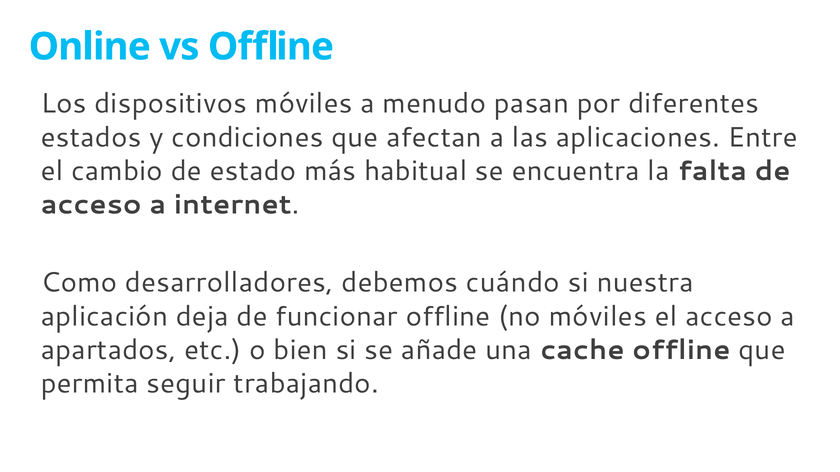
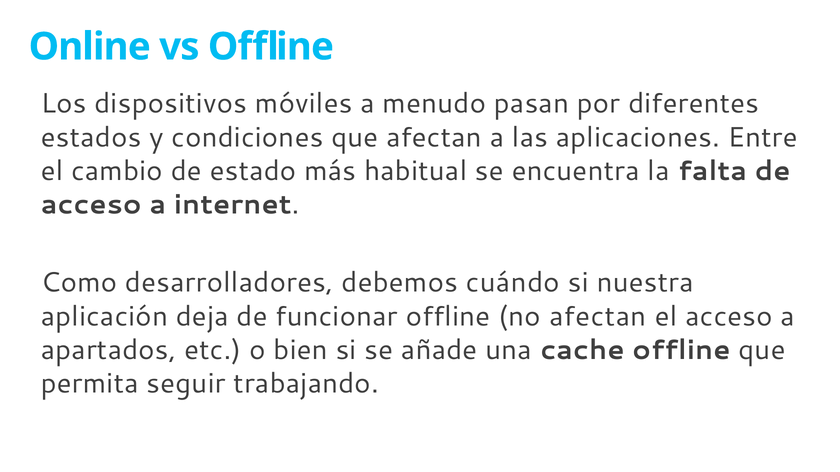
no móviles: móviles -> afectan
